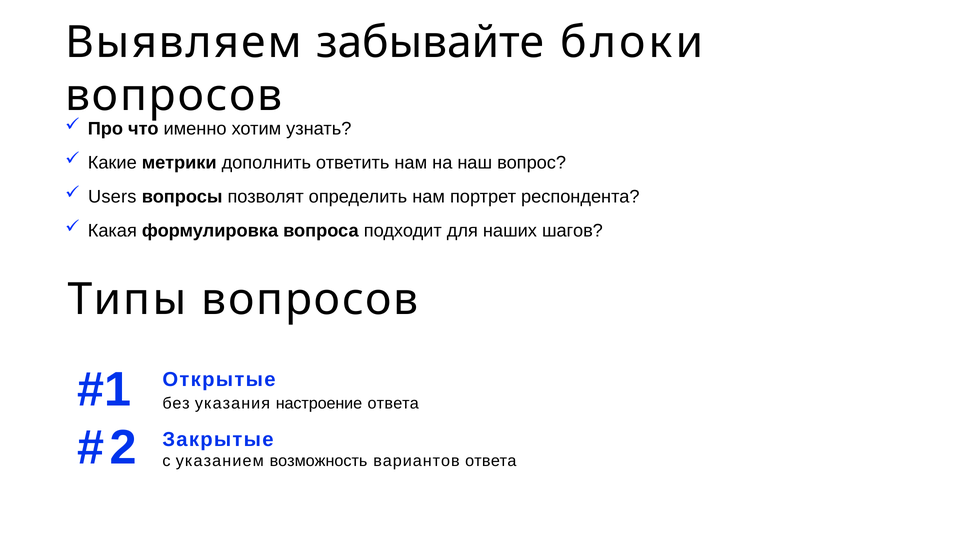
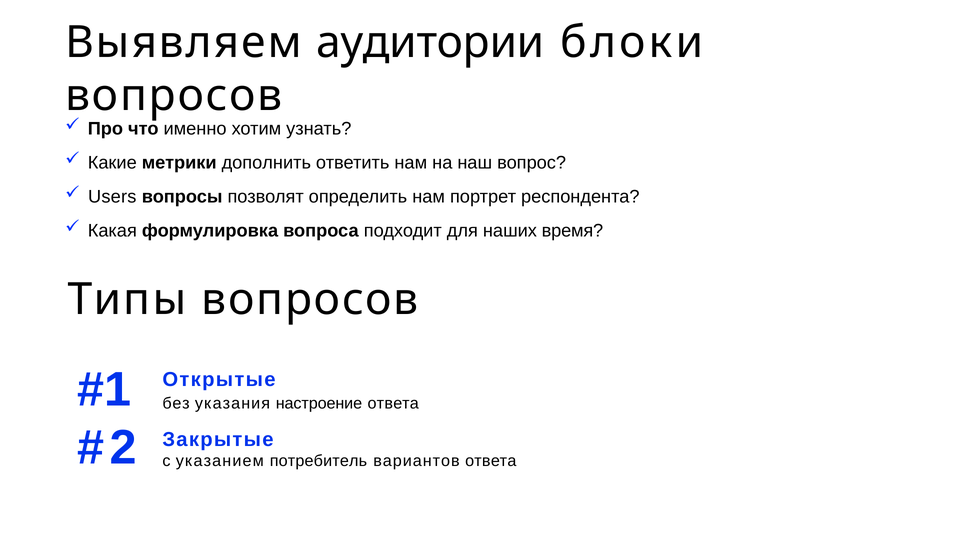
забывайте: забывайте -> аудитории
шагов: шагов -> время
возможность: возможность -> потребитель
